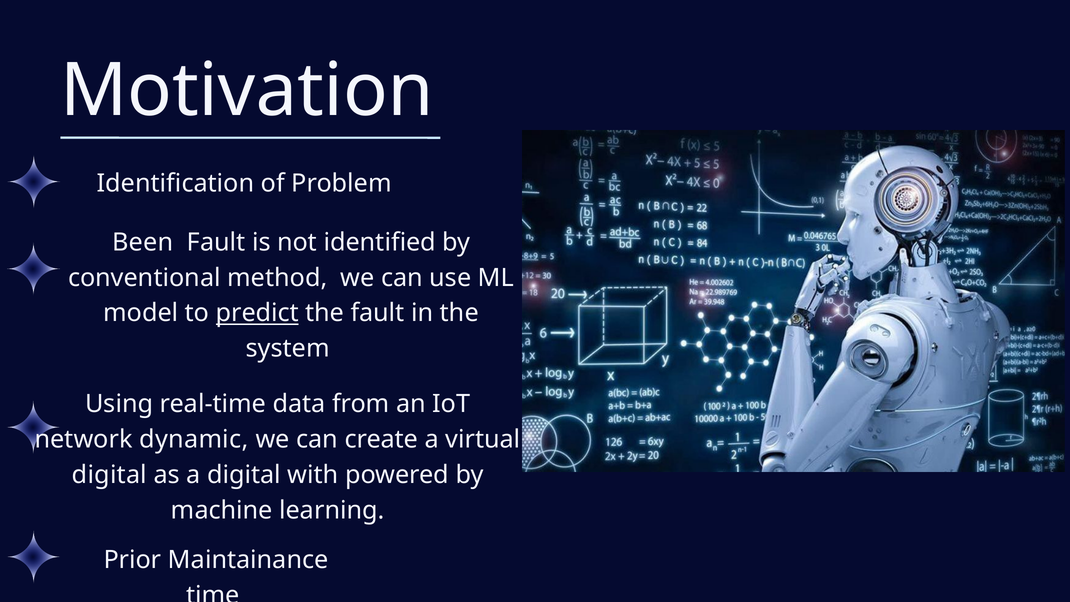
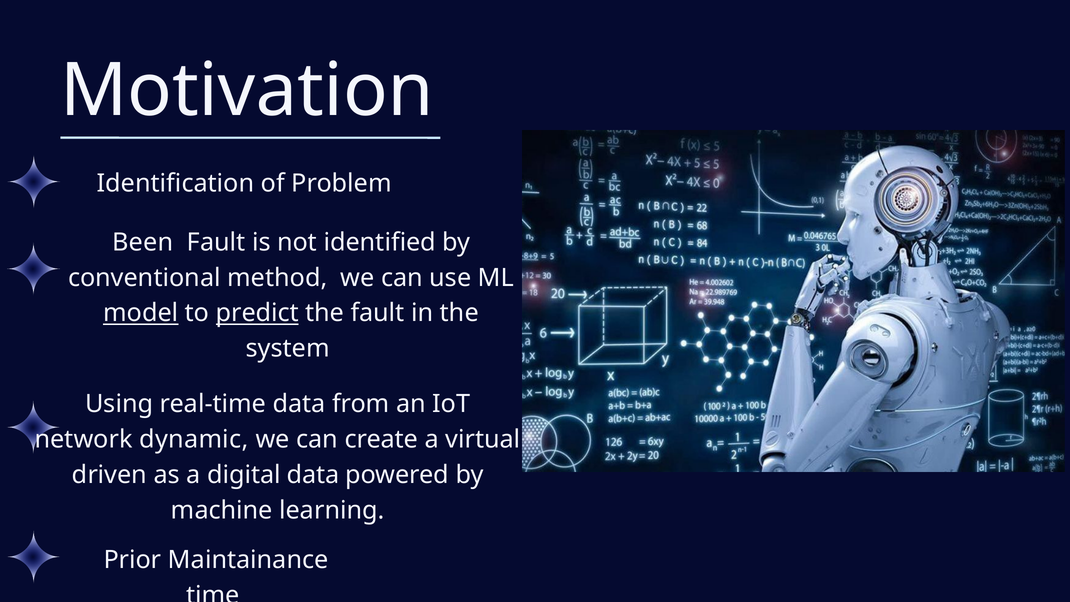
model underline: none -> present
digital at (109, 475): digital -> driven
digital with: with -> data
